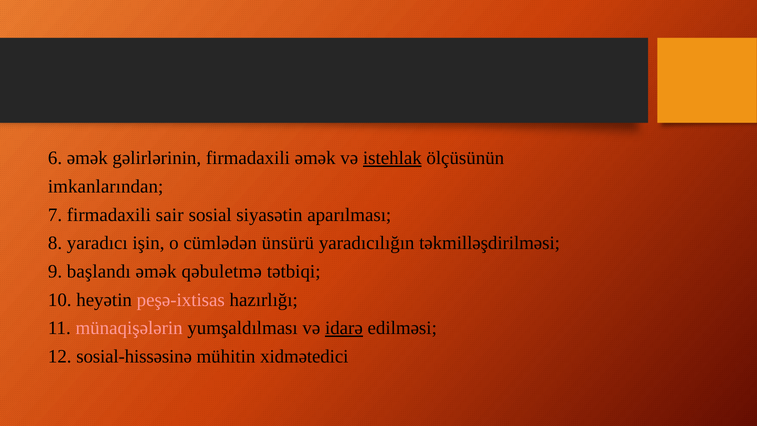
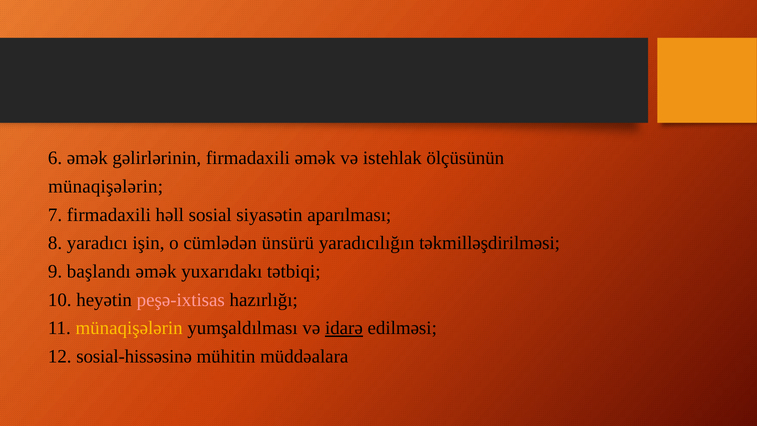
istehlak underline: present -> none
imkanlarından at (106, 186): imkanlarından -> münaqişələrin
sair: sair -> həll
qəbuletmə: qəbuletmə -> yuxarıdakı
münaqişələrin at (129, 328) colour: pink -> yellow
xidmətedici: xidmətedici -> müddəalara
